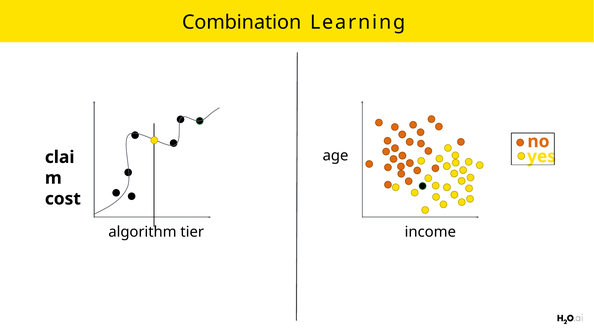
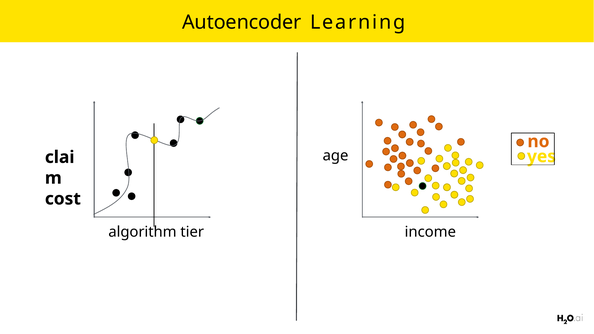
Combination: Combination -> Autoencoder
